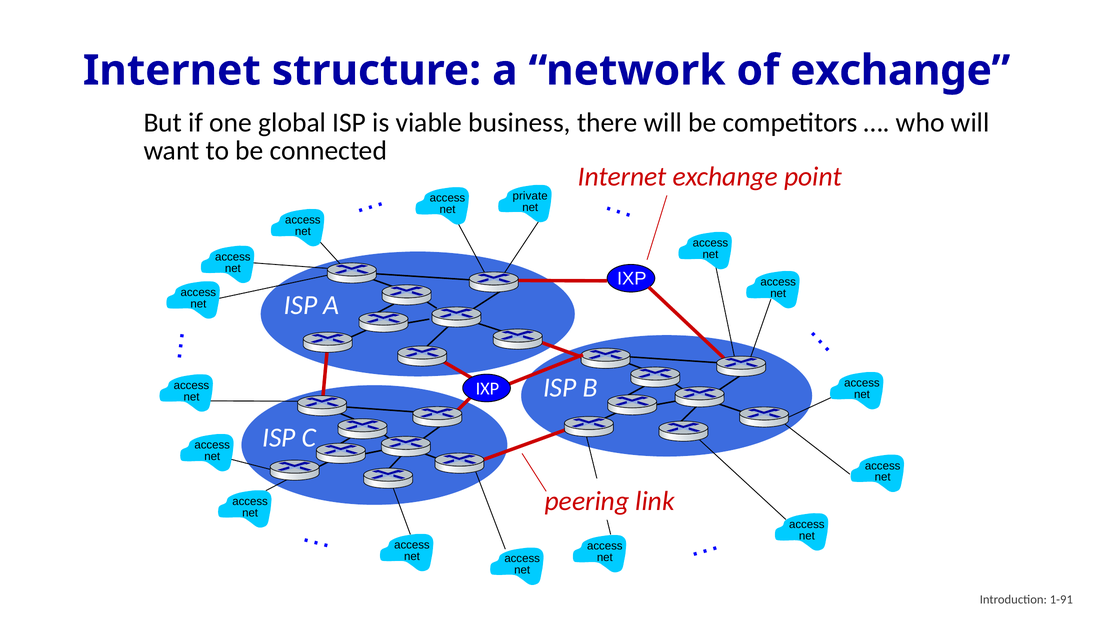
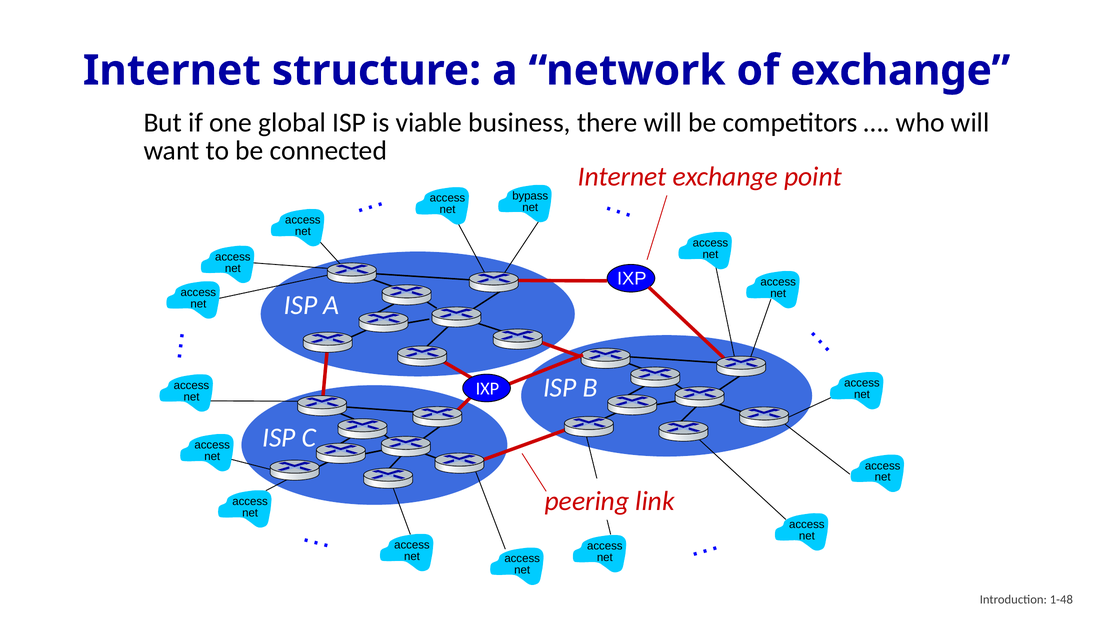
private: private -> bypass
1-91: 1-91 -> 1-48
